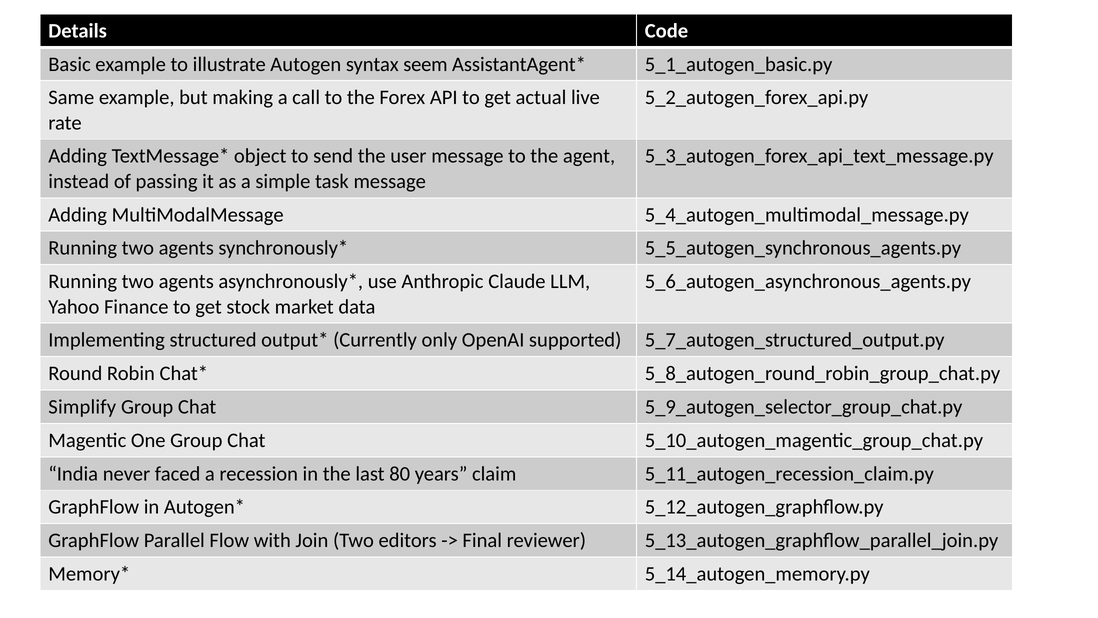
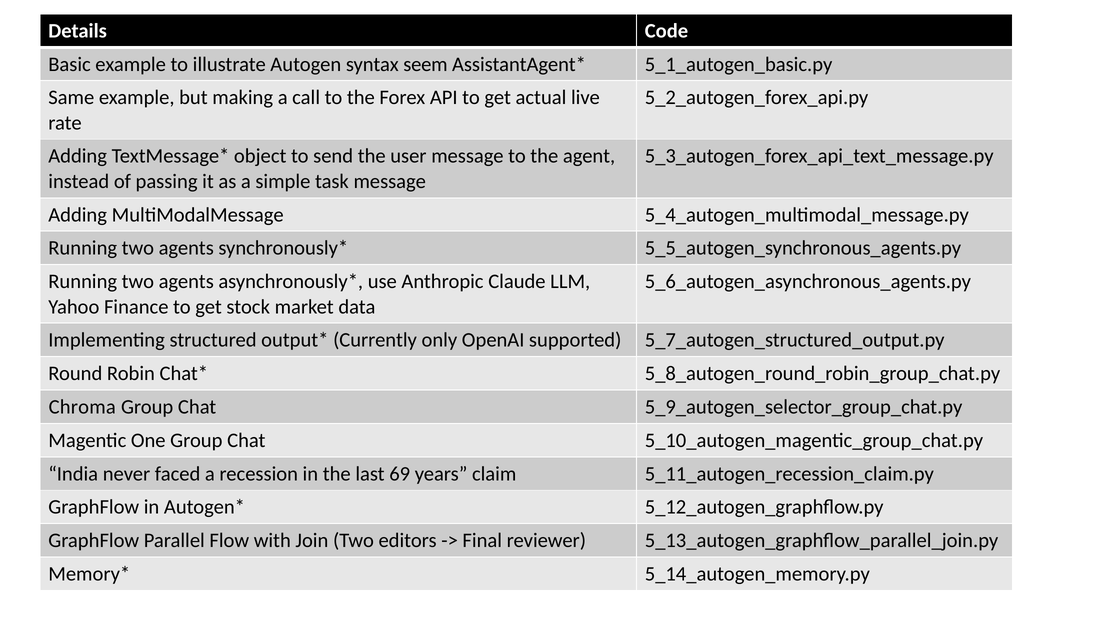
Simplify: Simplify -> Chroma
80: 80 -> 69
